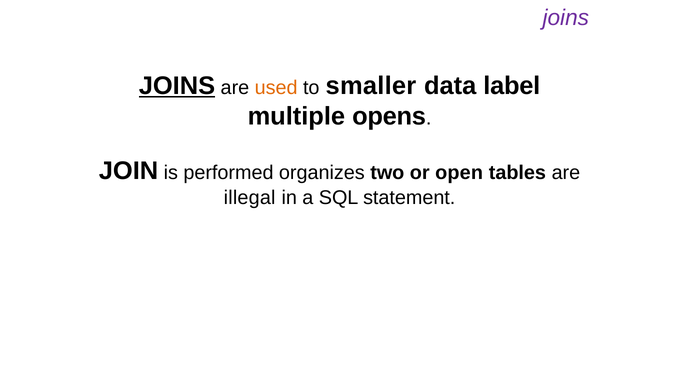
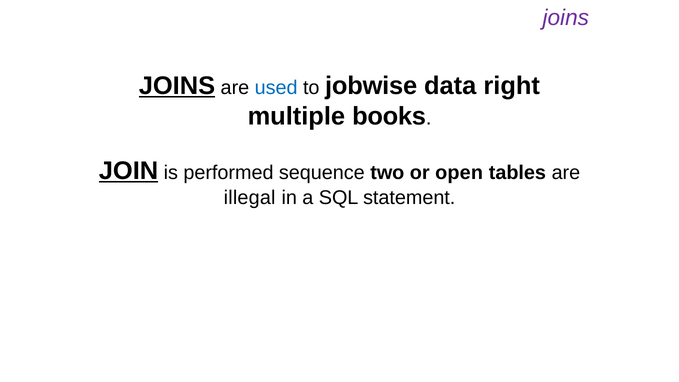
used colour: orange -> blue
smaller: smaller -> jobwise
label: label -> right
opens: opens -> books
JOIN underline: none -> present
organizes: organizes -> sequence
